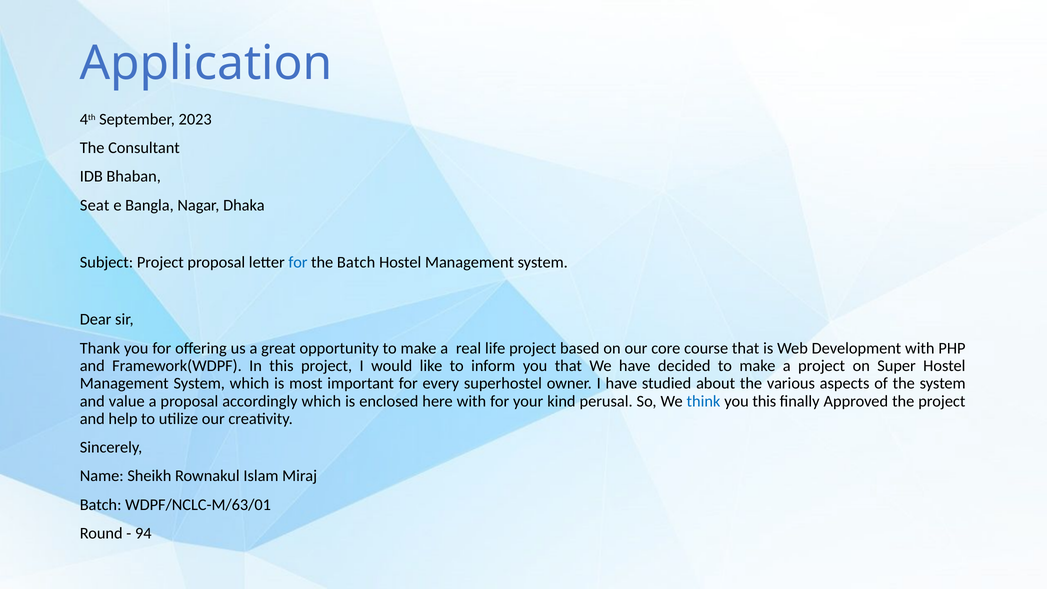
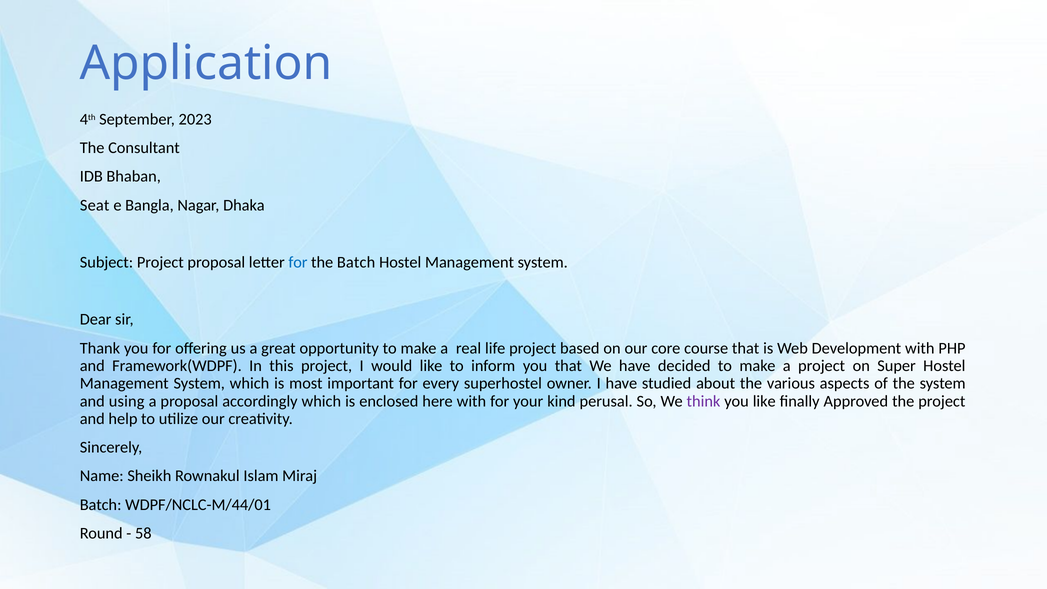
value: value -> using
think colour: blue -> purple
you this: this -> like
WDPF/NCLC-M/63/01: WDPF/NCLC-M/63/01 -> WDPF/NCLC-M/44/01
94: 94 -> 58
